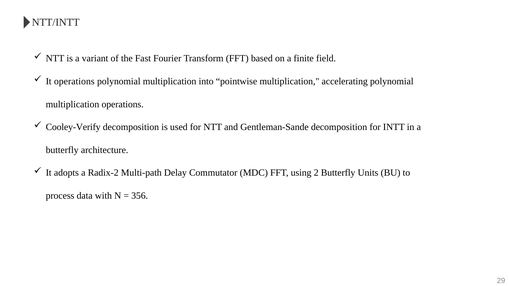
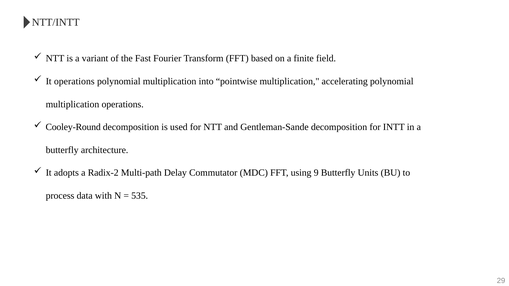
Cooley-Verify: Cooley-Verify -> Cooley-Round
2: 2 -> 9
356: 356 -> 535
